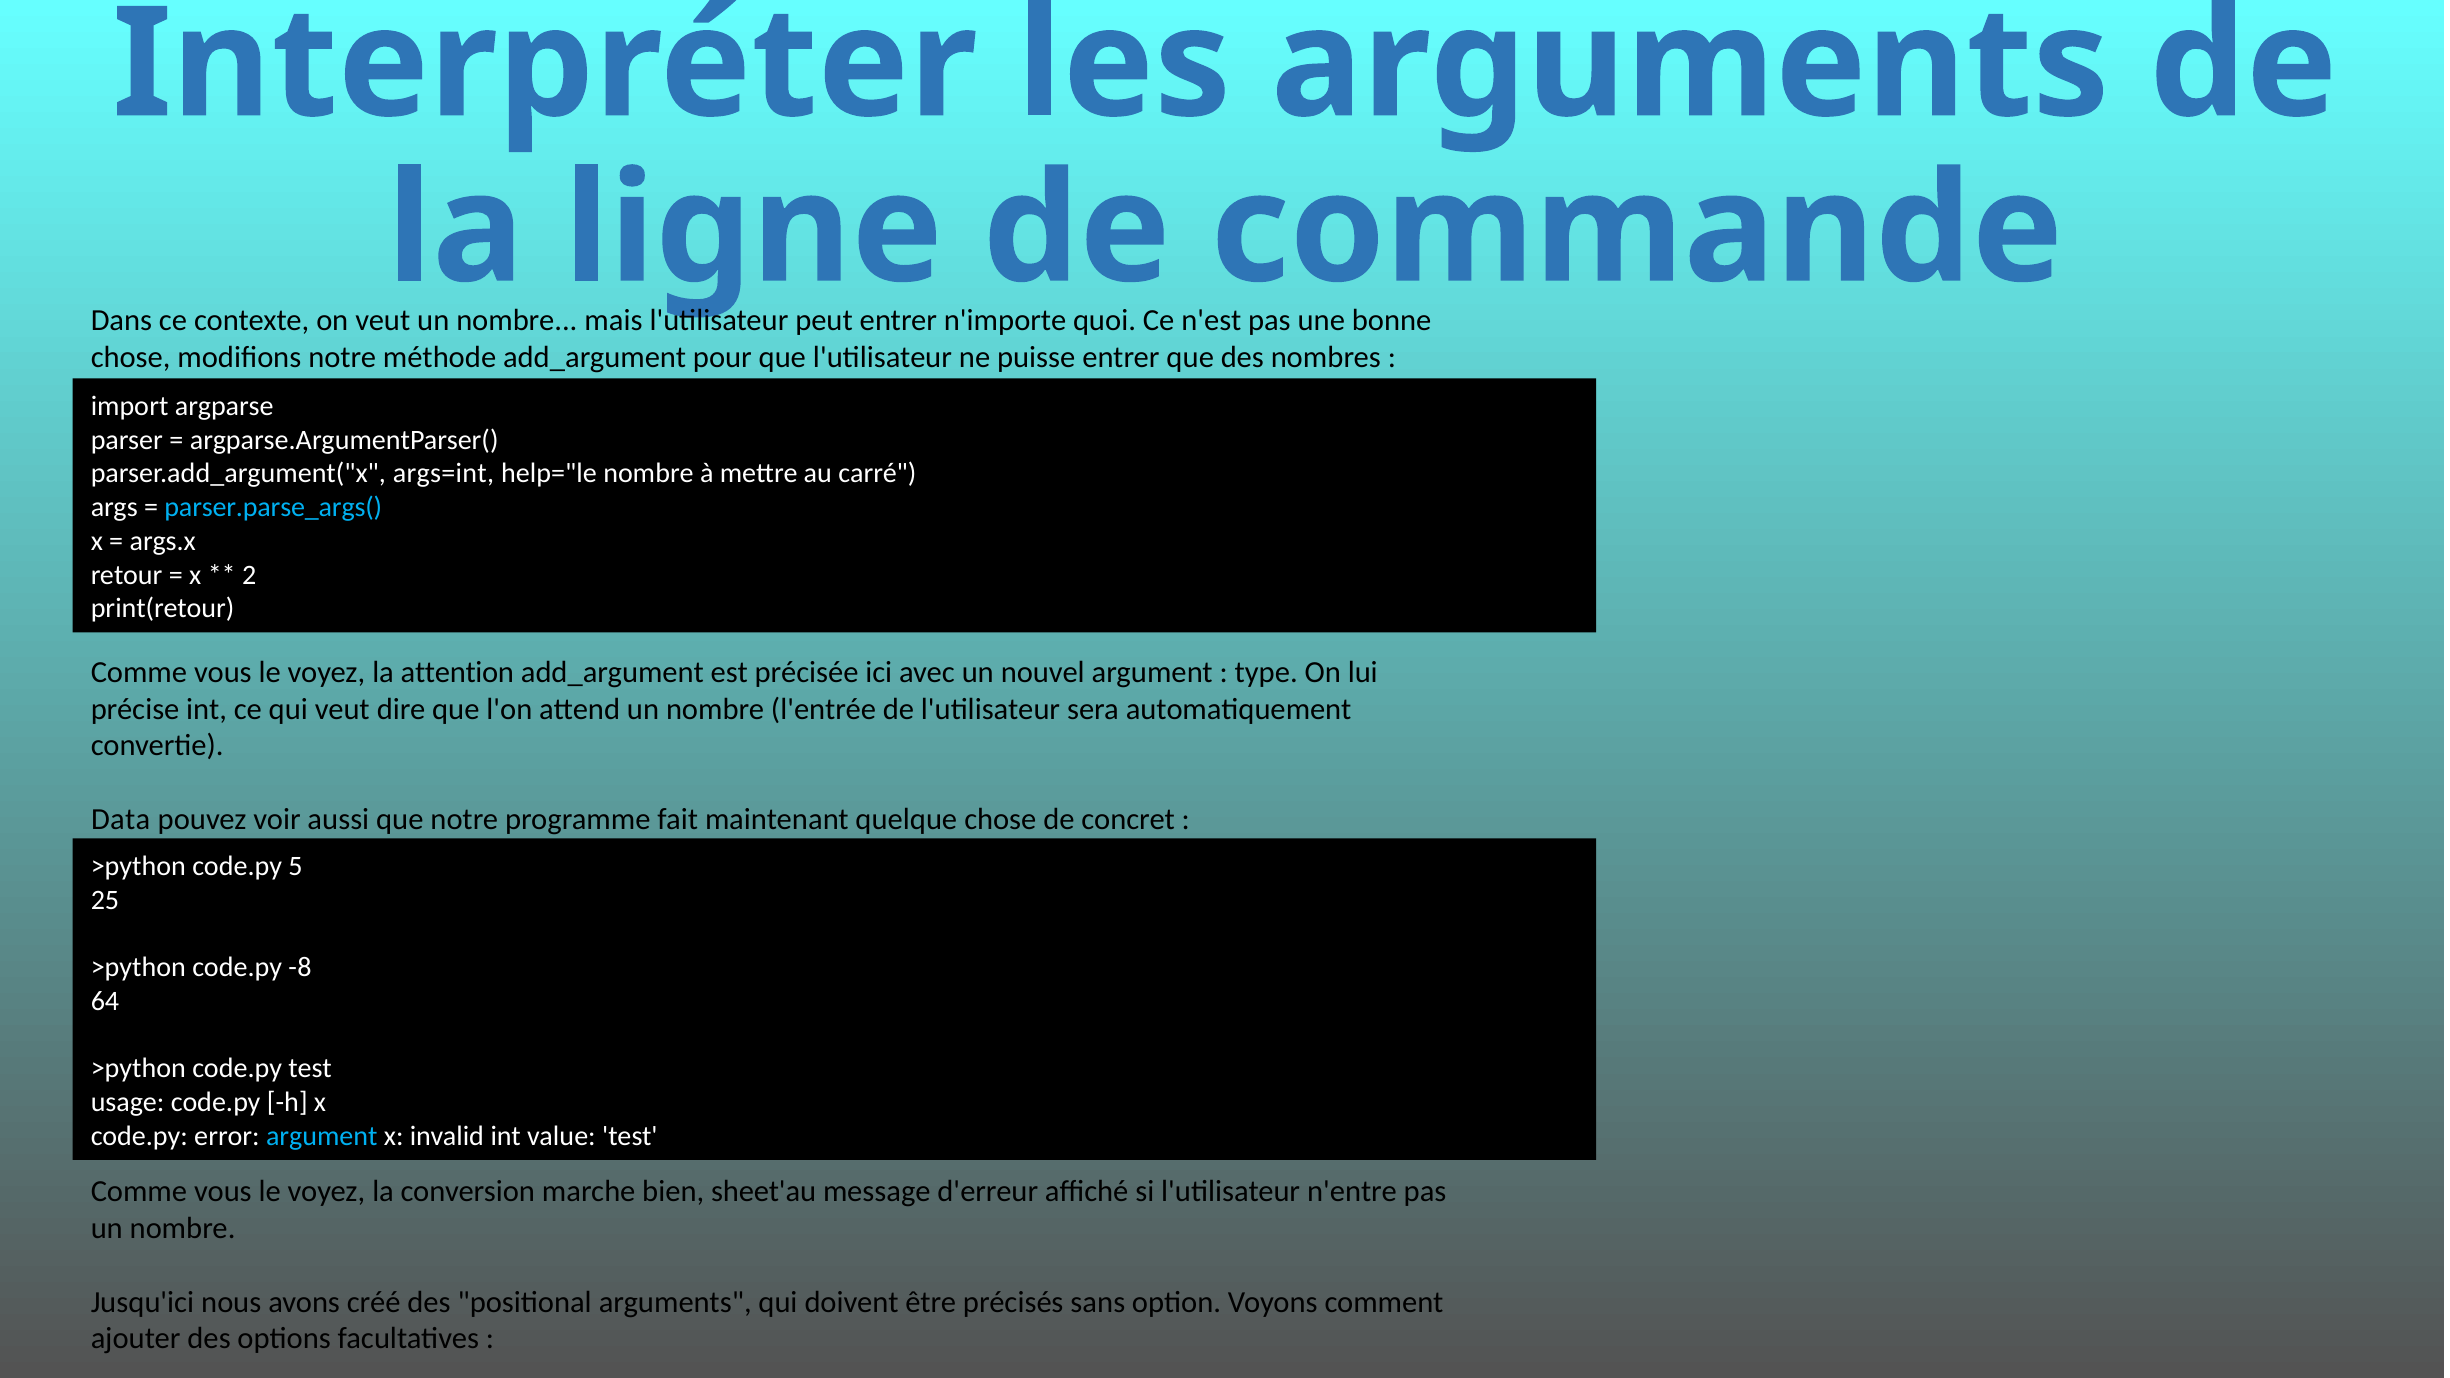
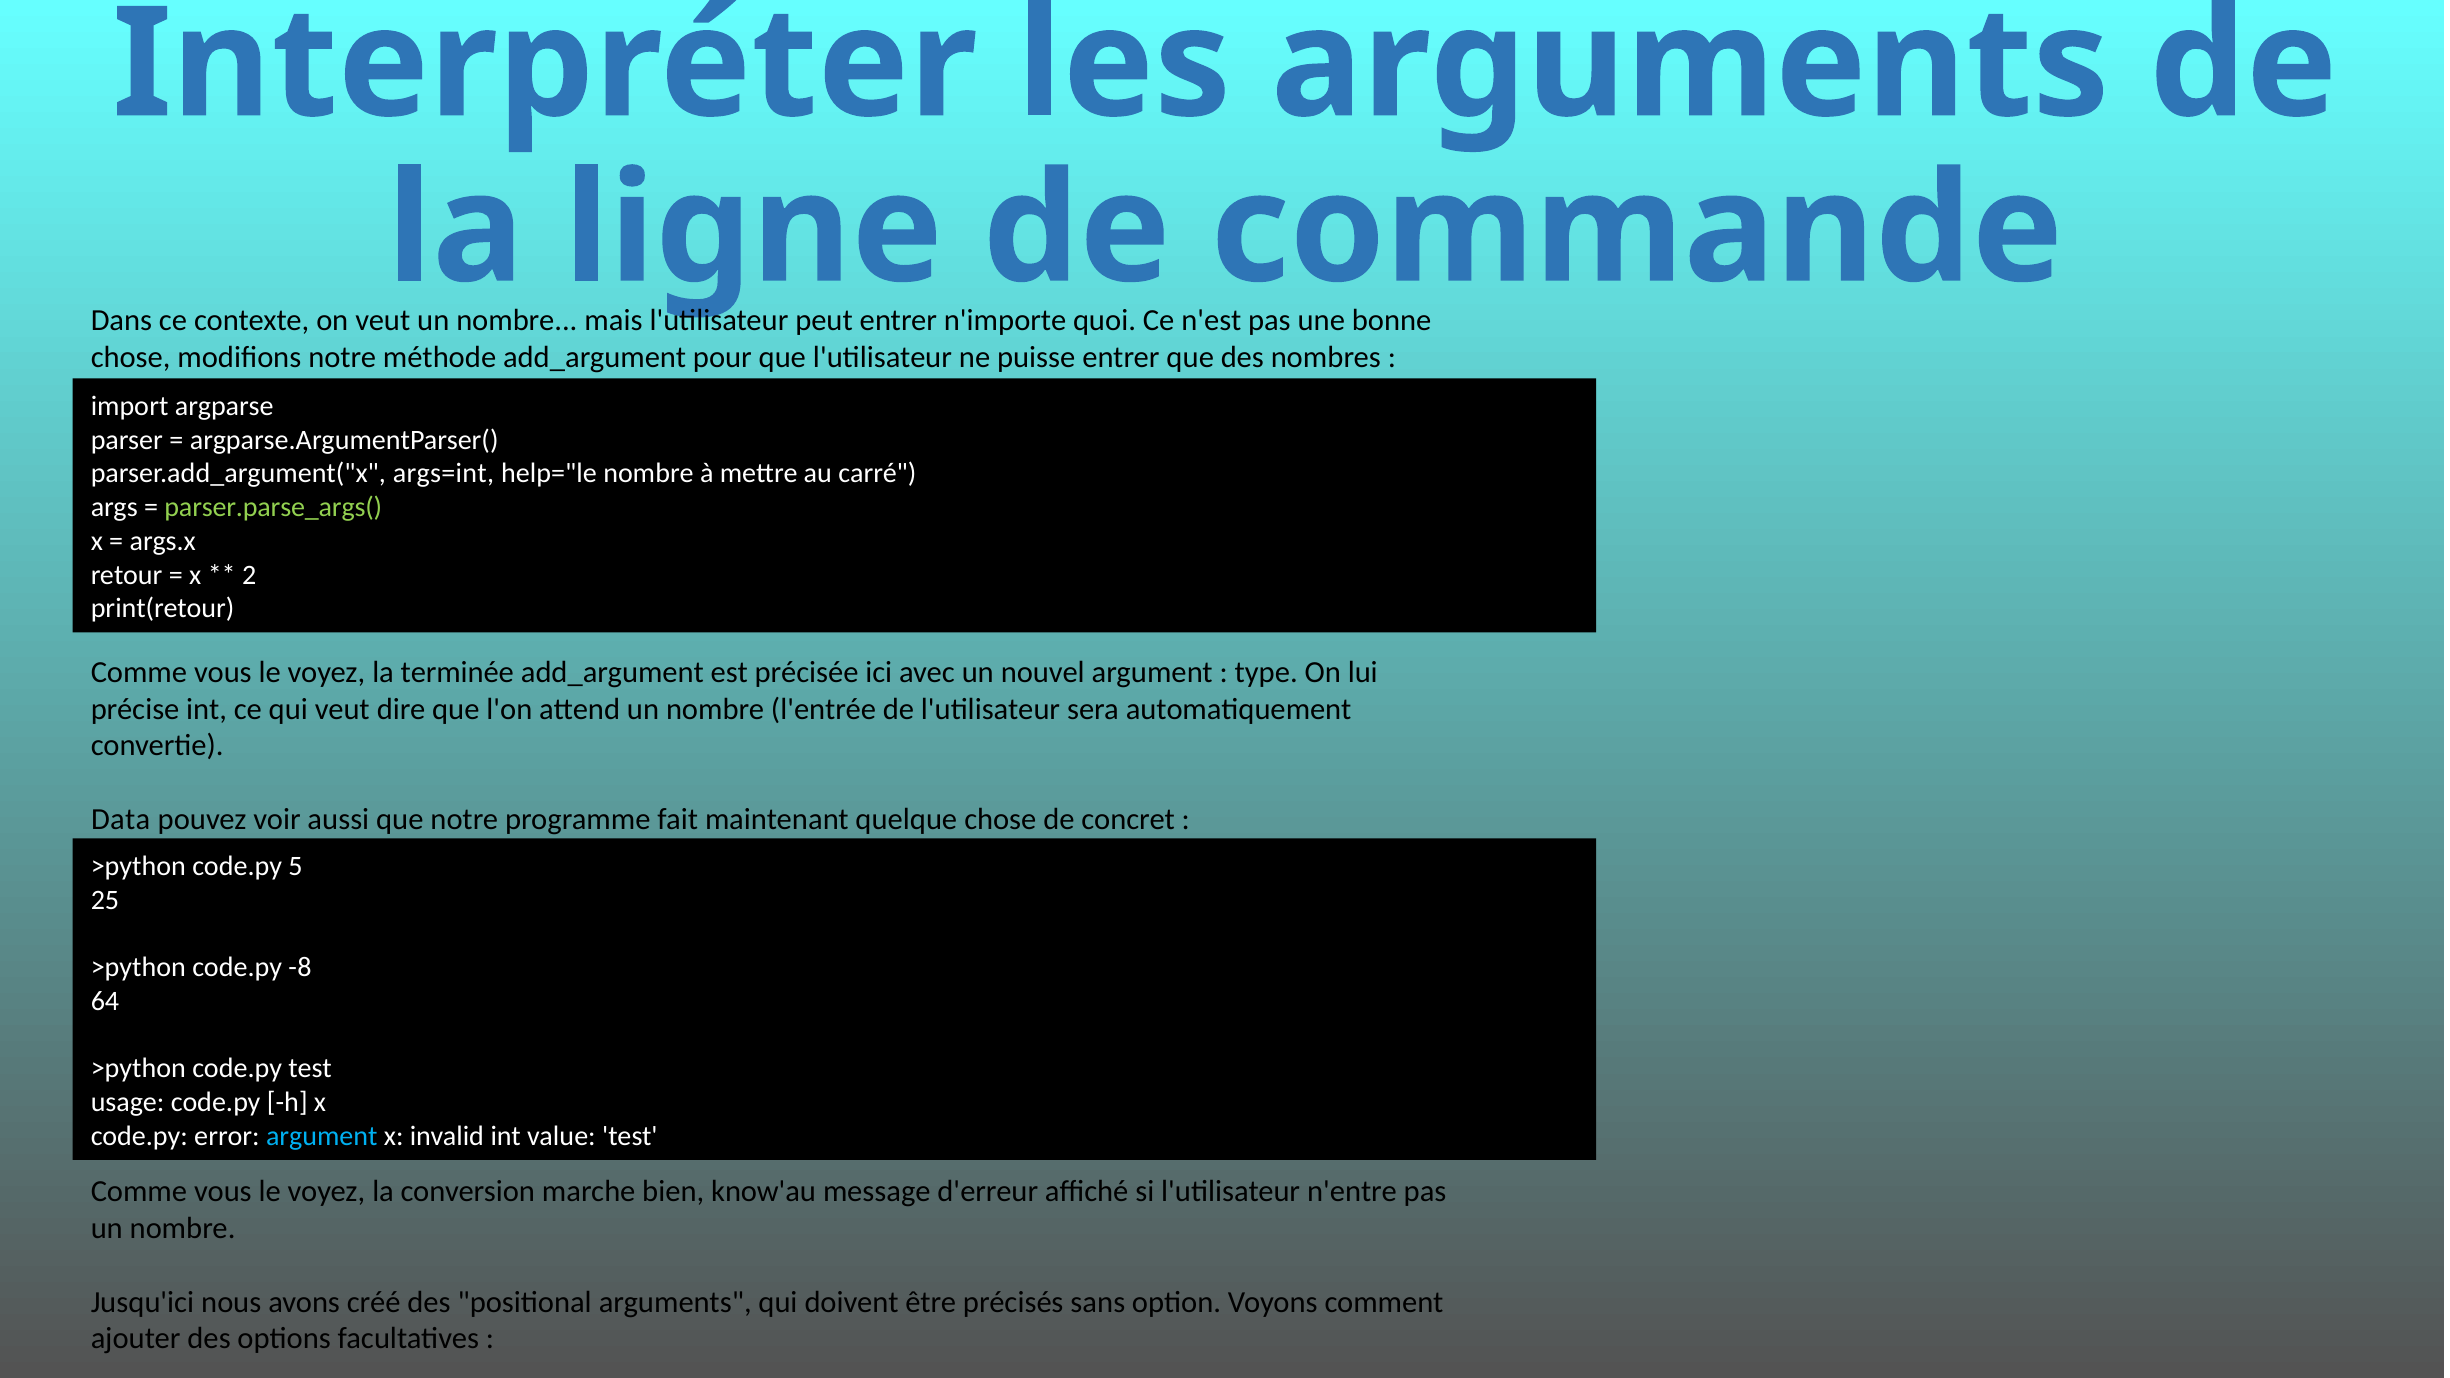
parser.parse_args( colour: light blue -> light green
attention: attention -> terminée
sheet'au: sheet'au -> know'au
